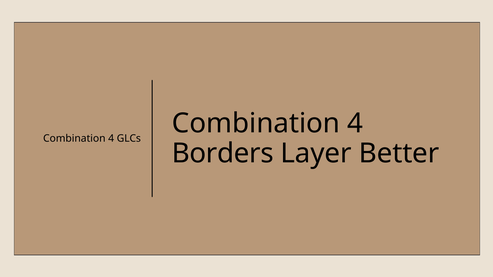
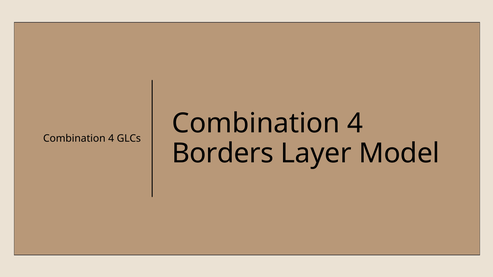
Better: Better -> Model
